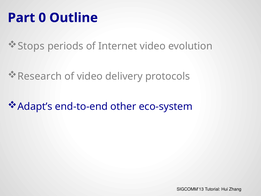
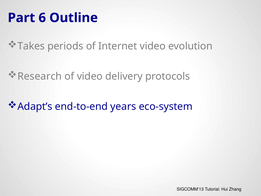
0: 0 -> 6
Stops: Stops -> Takes
other: other -> years
